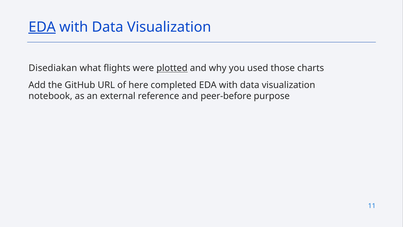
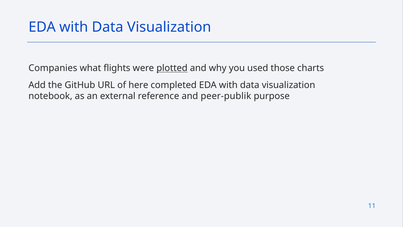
EDA at (42, 27) underline: present -> none
Disediakan: Disediakan -> Companies
peer-before: peer-before -> peer-publik
